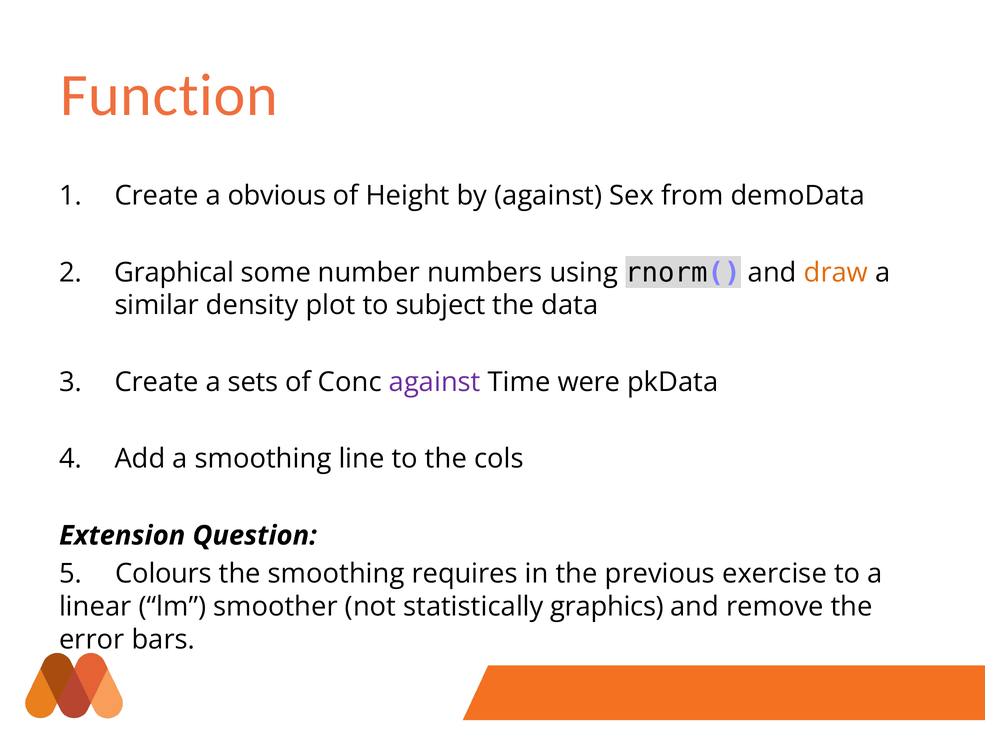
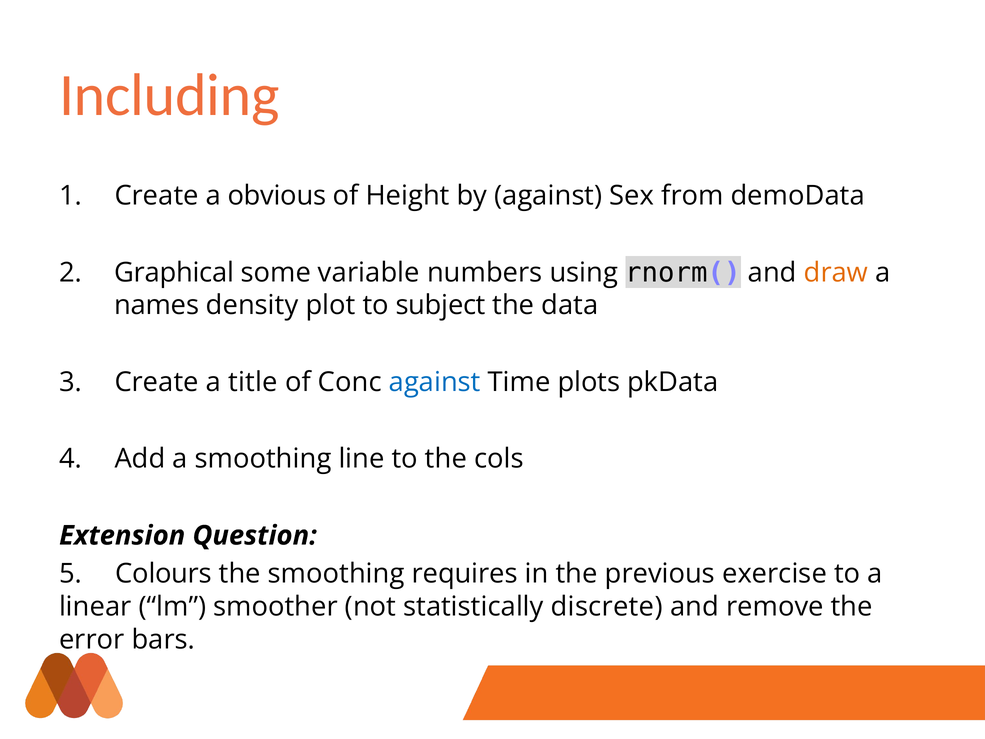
Function: Function -> Including
number: number -> variable
similar: similar -> names
sets: sets -> title
against at (435, 382) colour: purple -> blue
were: were -> plots
graphics: graphics -> discrete
